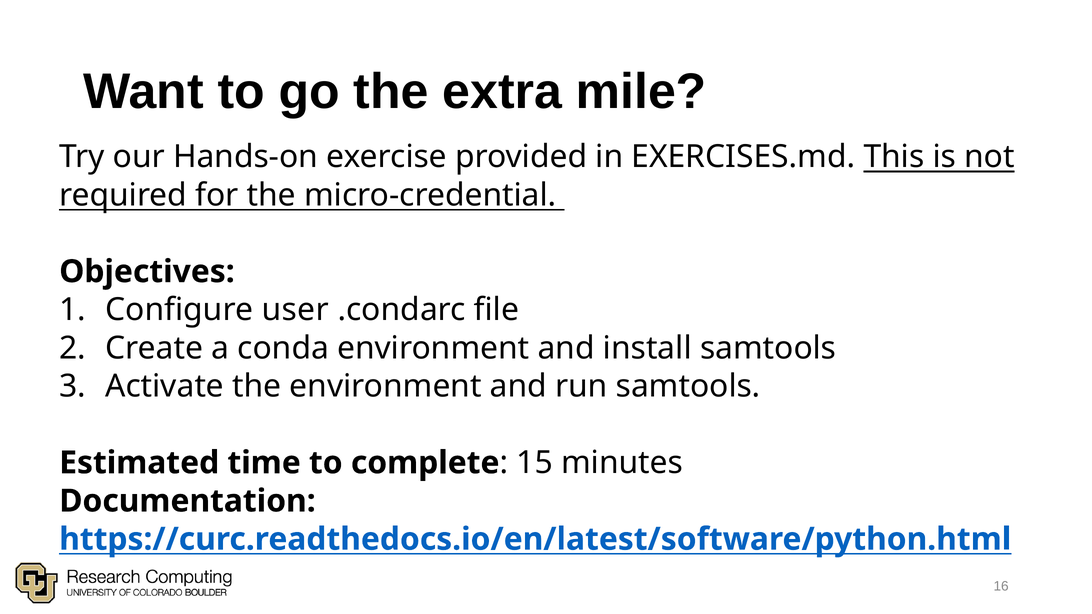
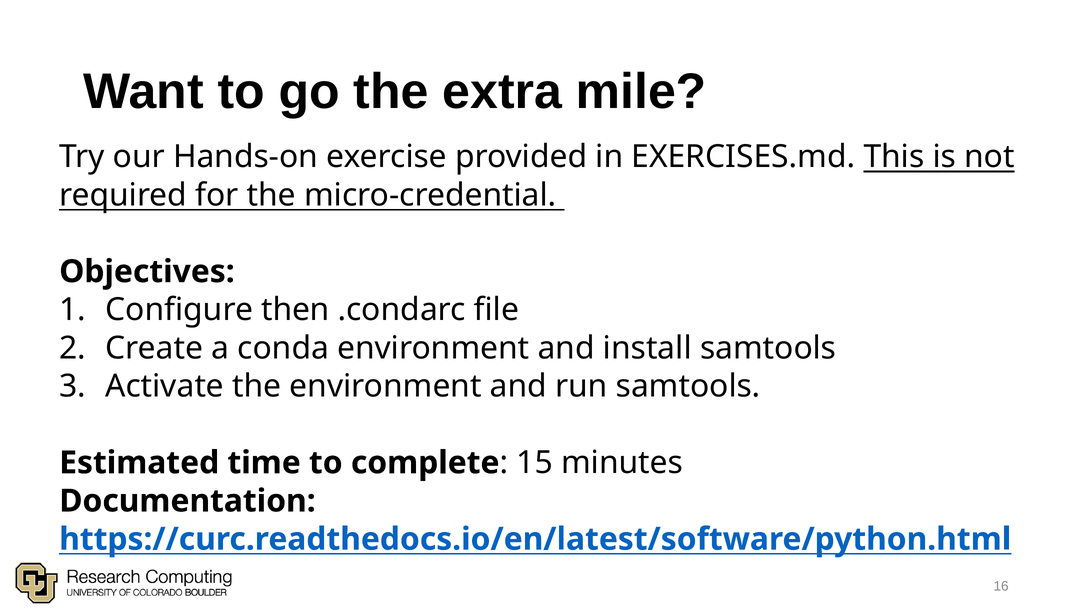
user: user -> then
